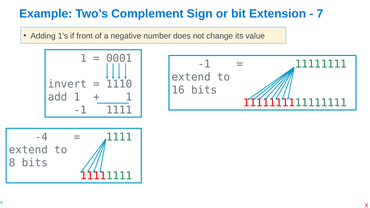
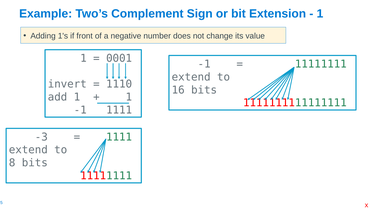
7 at (320, 14): 7 -> 1
-4: -4 -> -3
